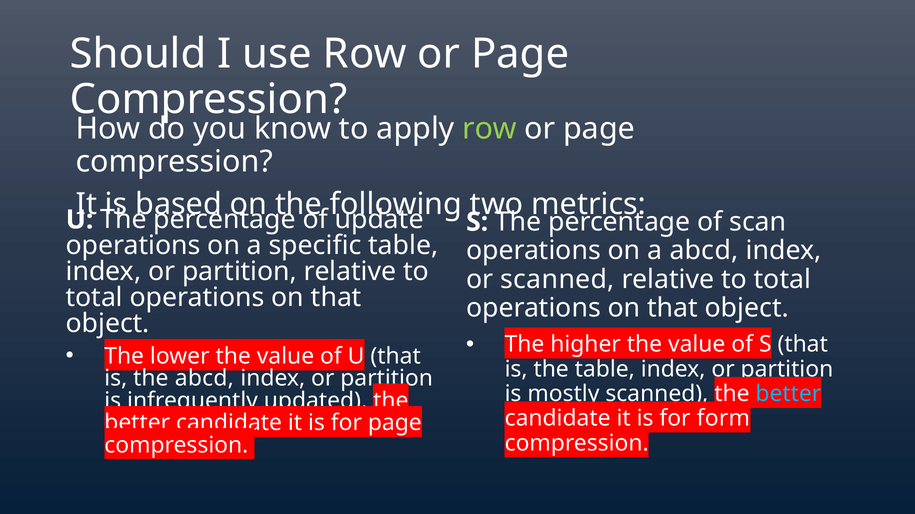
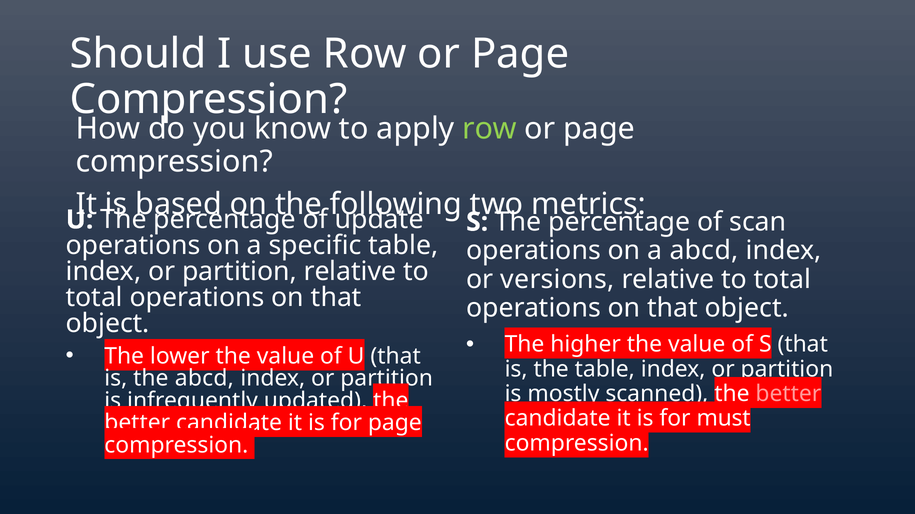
or scanned: scanned -> versions
better at (788, 394) colour: light blue -> pink
form: form -> must
